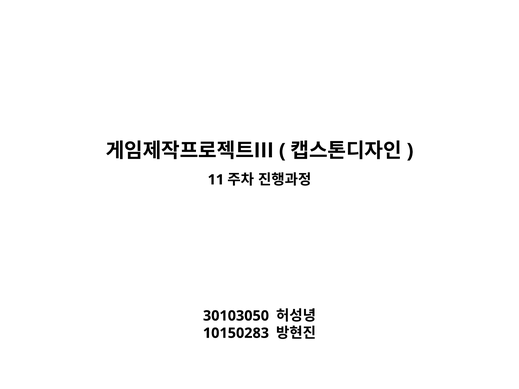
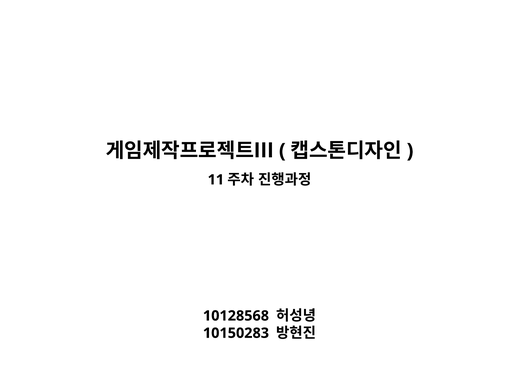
30103050: 30103050 -> 10128568
